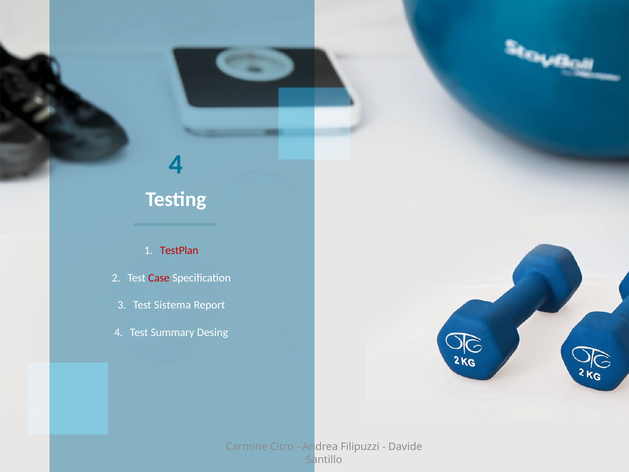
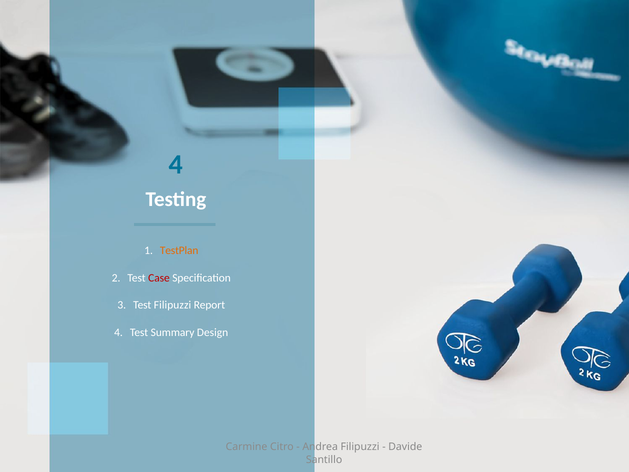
TestPlan colour: red -> orange
Test Sistema: Sistema -> Filipuzzi
Desing: Desing -> Design
